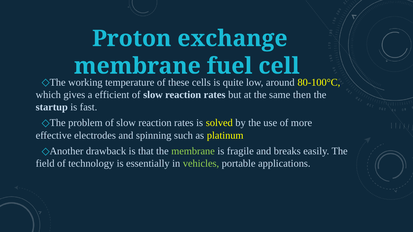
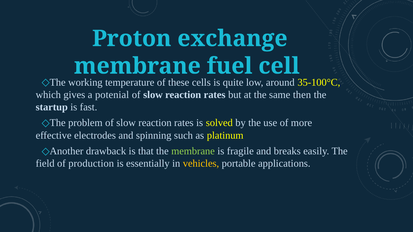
80-100°C: 80-100°C -> 35-100°C
efficient: efficient -> potenial
technology: technology -> production
vehicles colour: light green -> yellow
